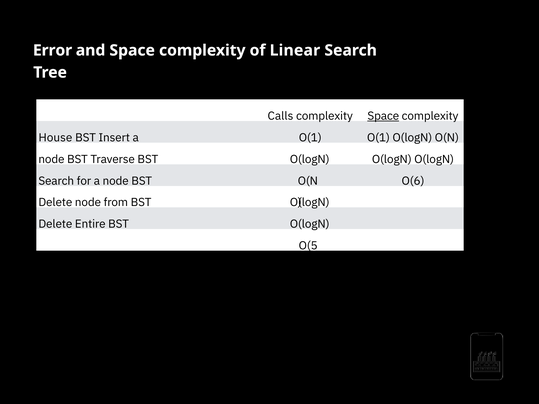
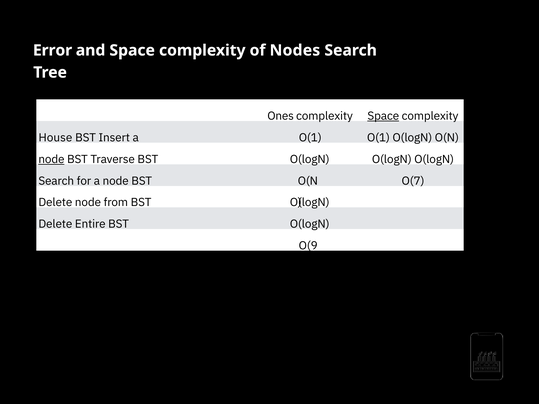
Linear: Linear -> Nodes
Calls: Calls -> Ones
node at (51, 160) underline: none -> present
O(6: O(6 -> O(7
O(5: O(5 -> O(9
